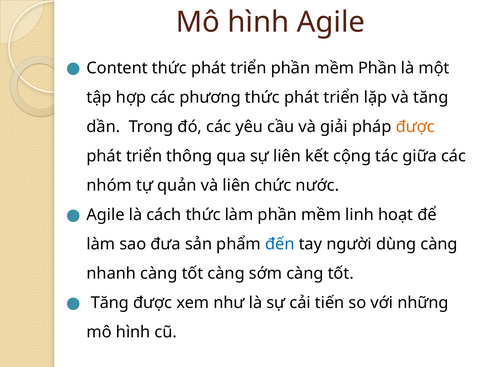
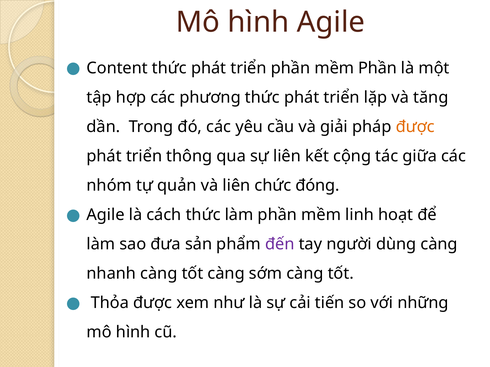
nước: nước -> đóng
đến colour: blue -> purple
Tăng at (110, 303): Tăng -> Thỏa
